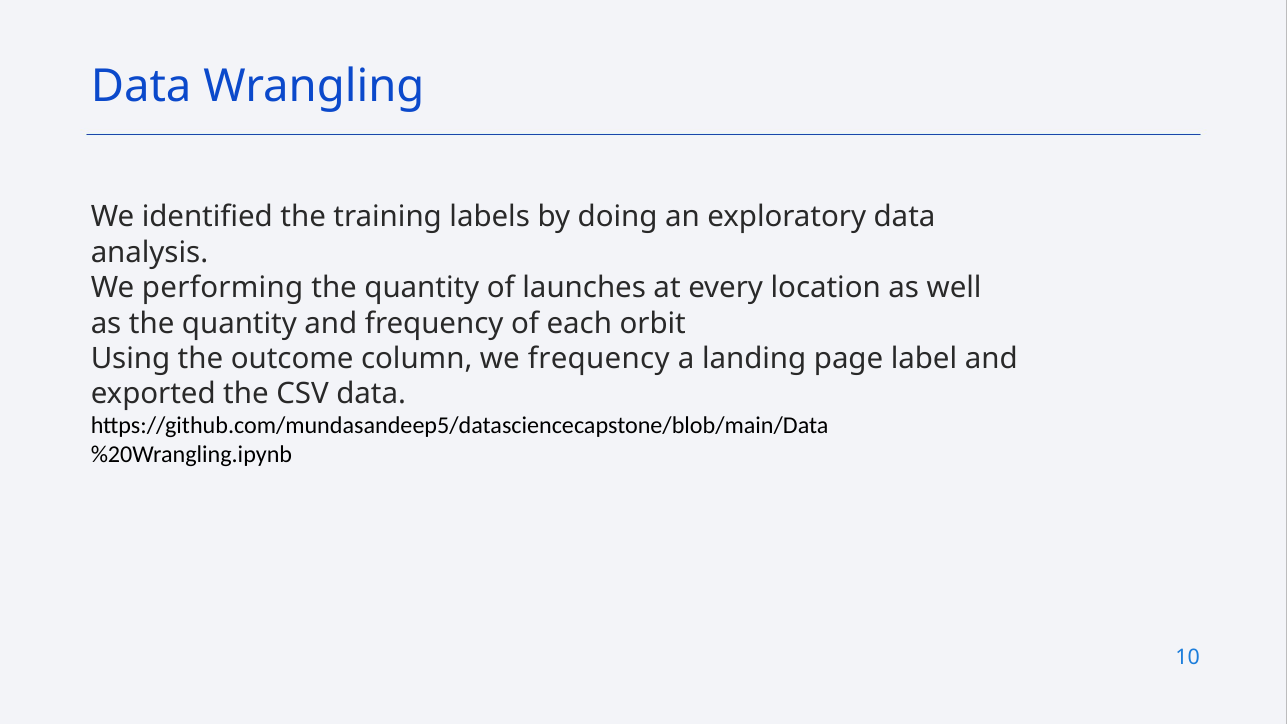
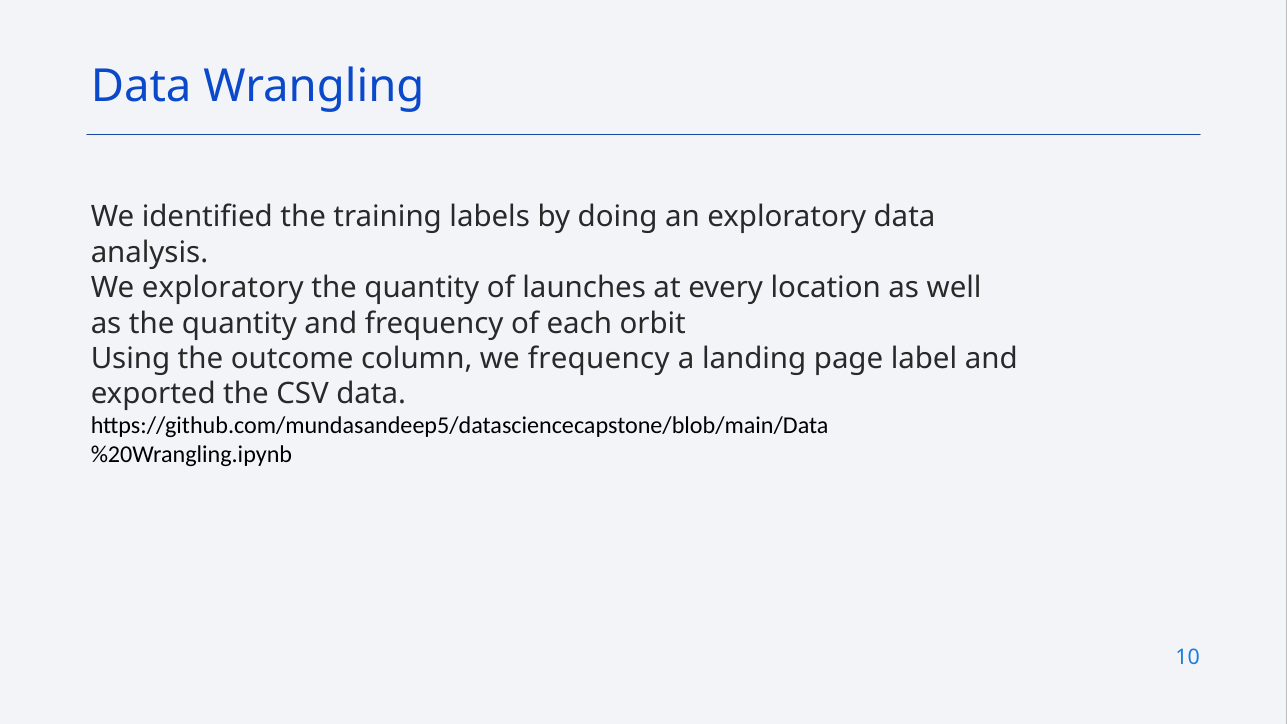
We performing: performing -> exploratory
